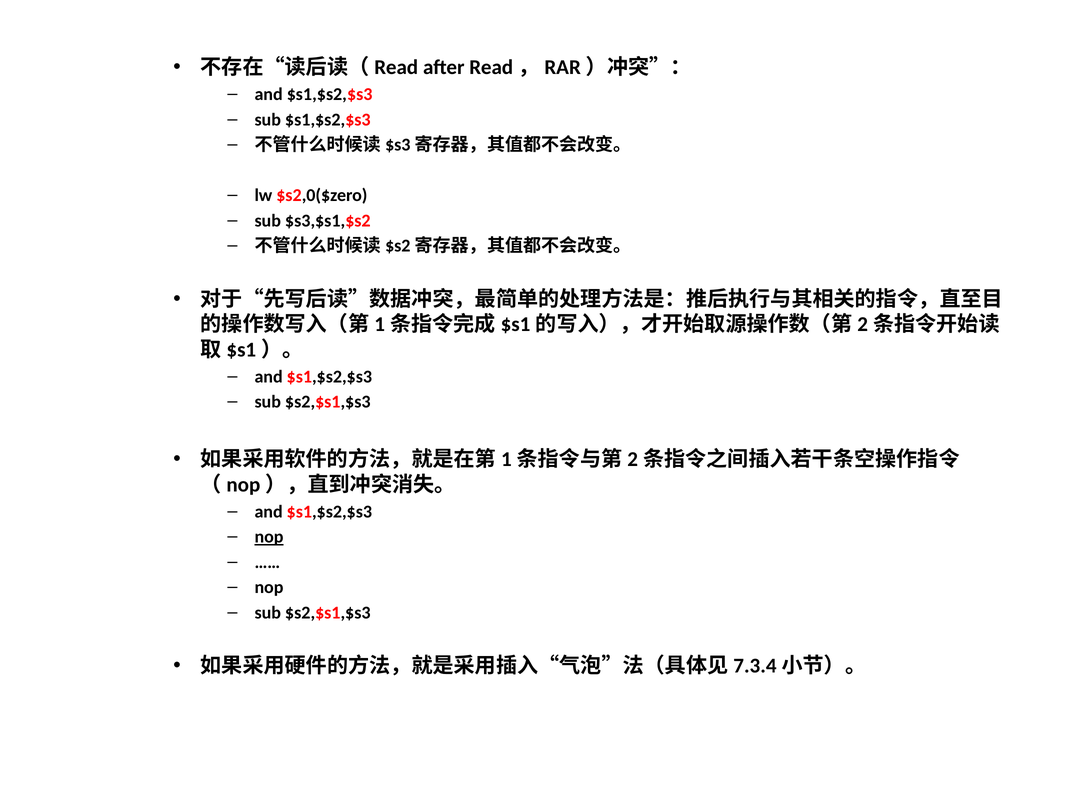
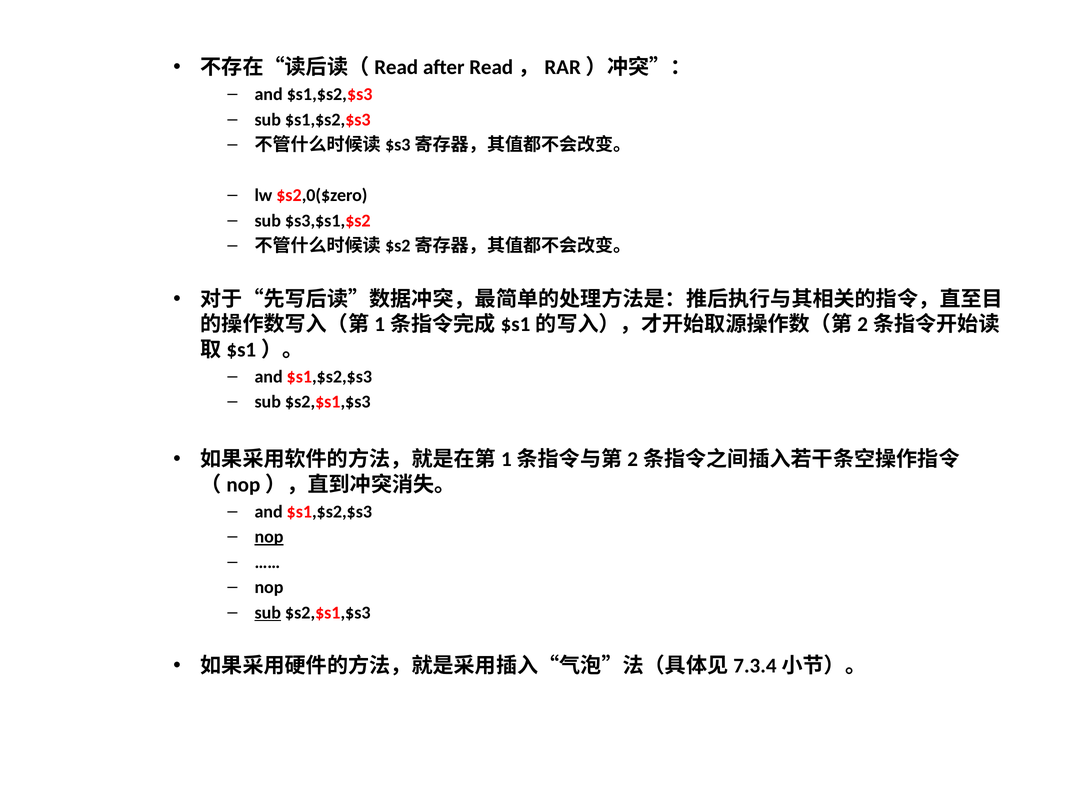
sub at (268, 613) underline: none -> present
